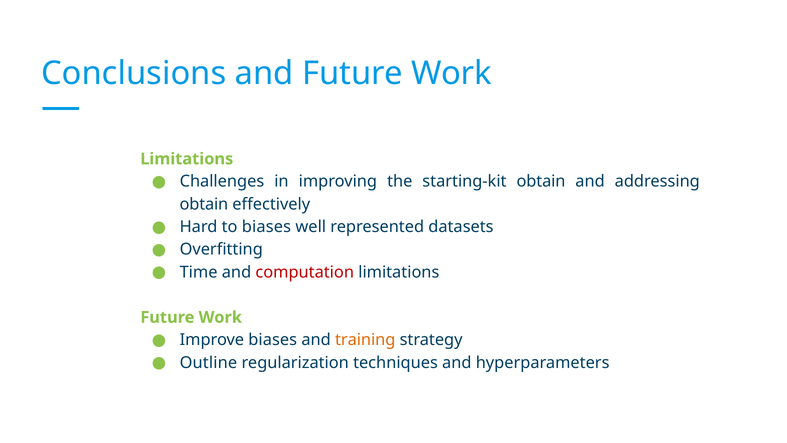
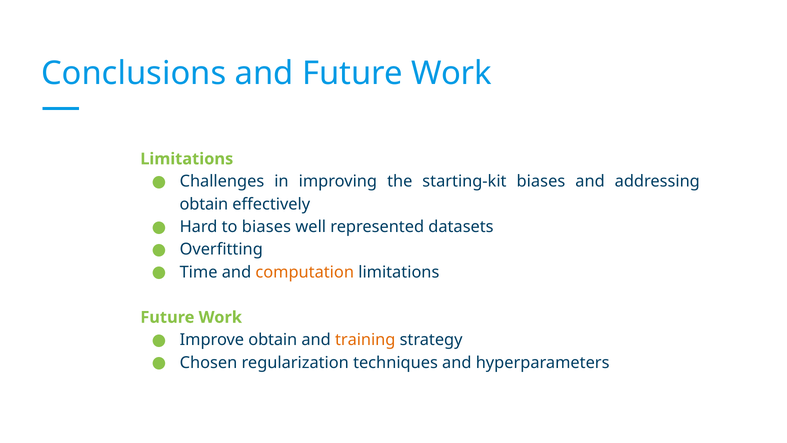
starting-kit obtain: obtain -> biases
computation colour: red -> orange
Improve biases: biases -> obtain
Outline: Outline -> Chosen
